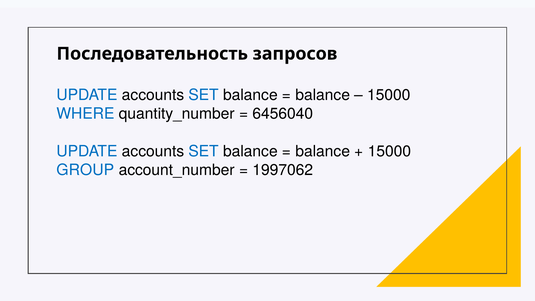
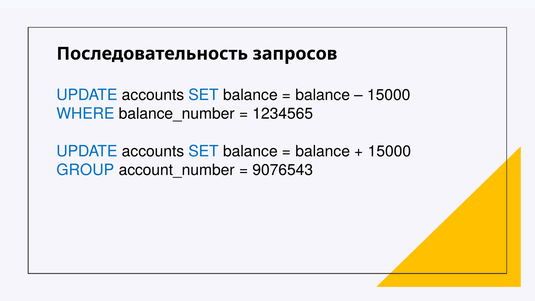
quantity_number: quantity_number -> balance_number
6456040: 6456040 -> 1234565
1997062: 1997062 -> 9076543
